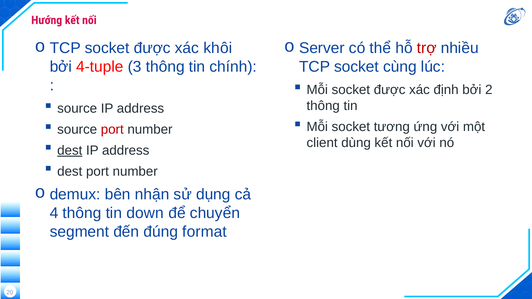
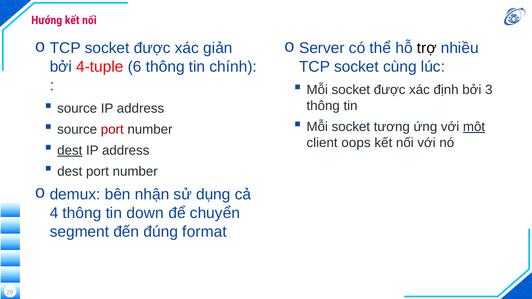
khôi: khôi -> giản
trợ colour: red -> black
3: 3 -> 6
2: 2 -> 3
một underline: none -> present
dùng: dùng -> oops
